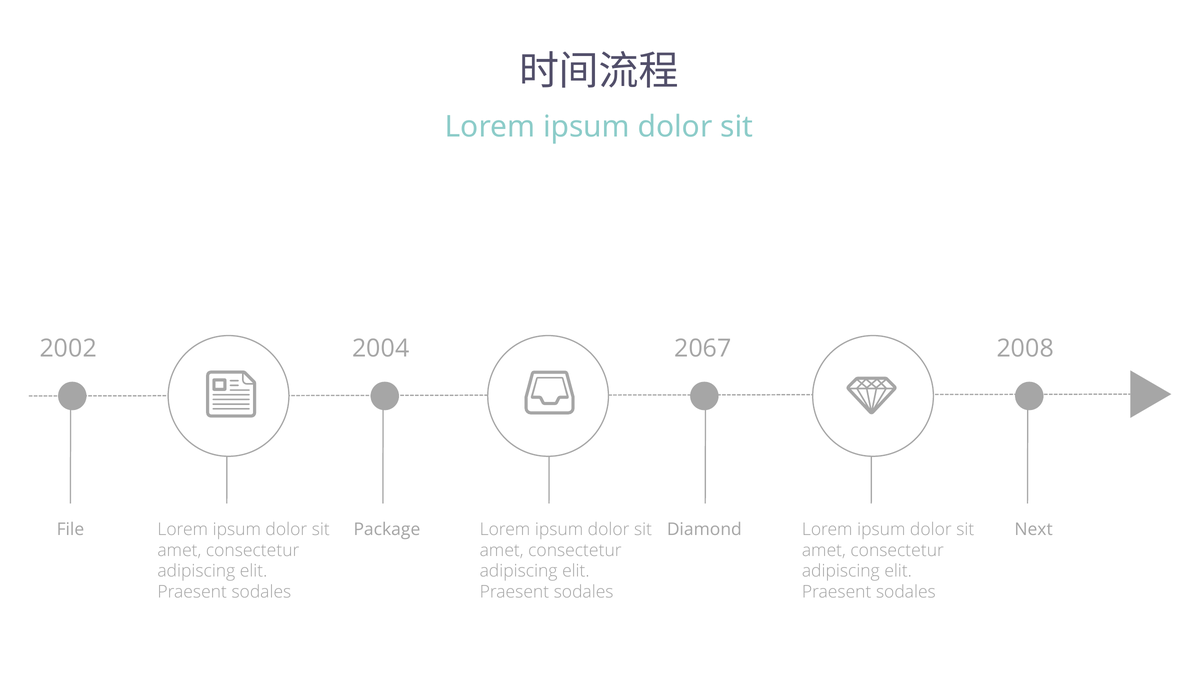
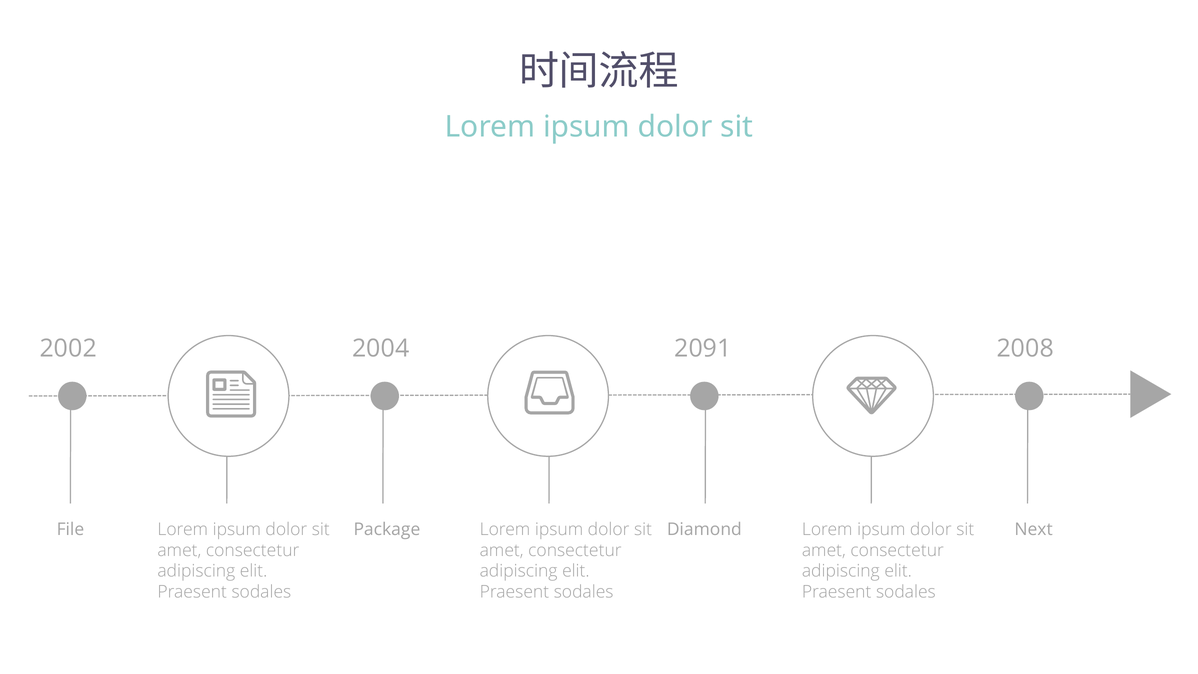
2067: 2067 -> 2091
